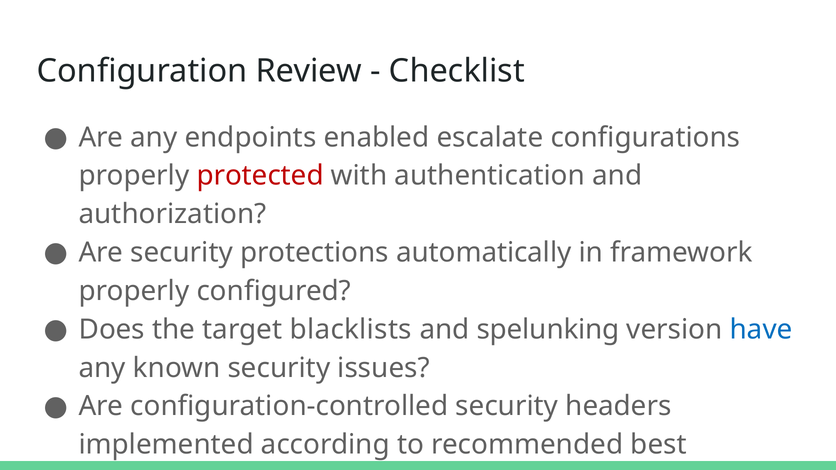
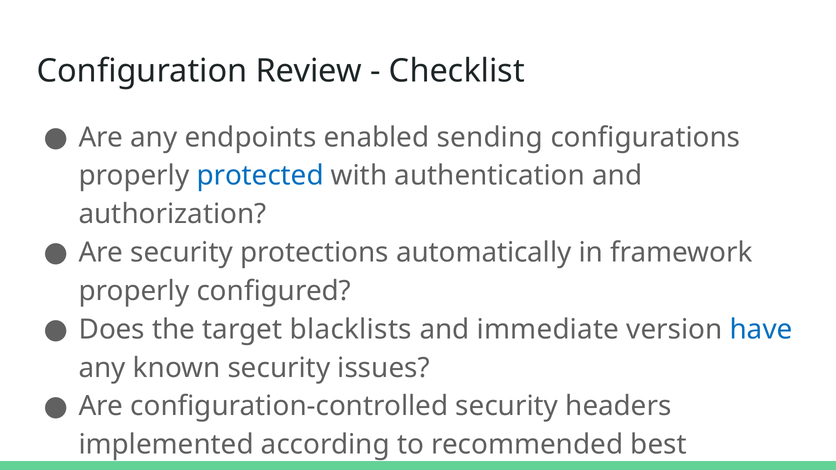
escalate: escalate -> sending
protected colour: red -> blue
spelunking: spelunking -> immediate
